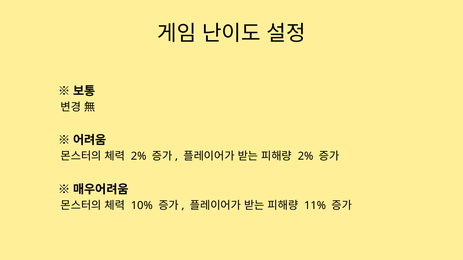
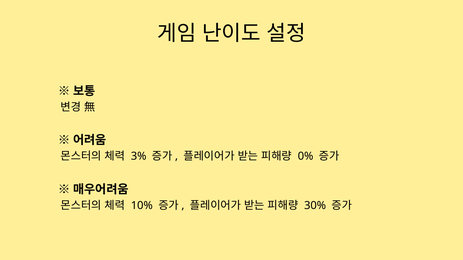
2% at (139, 157): 2% -> 3%
2% at (306, 157): 2% -> 0%
11%: 11% -> 30%
